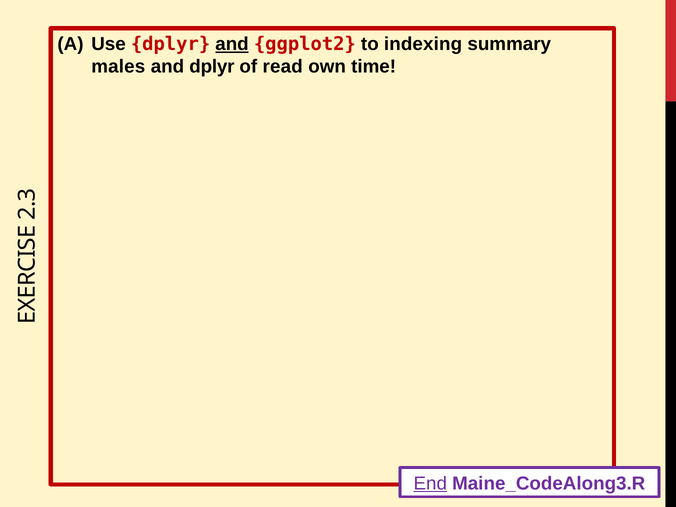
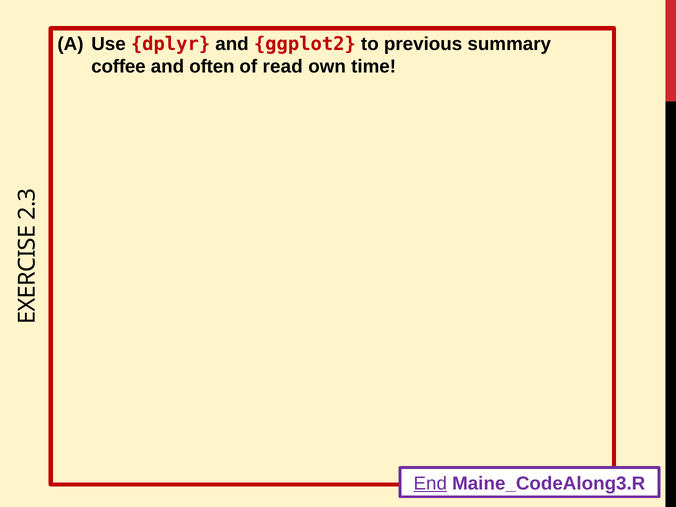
and at (232, 44) underline: present -> none
indexing: indexing -> previous
males: males -> coffee
and dplyr: dplyr -> often
